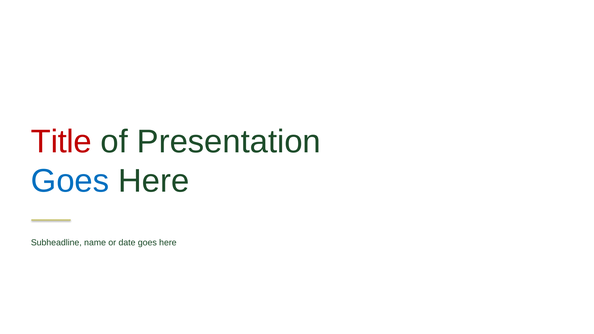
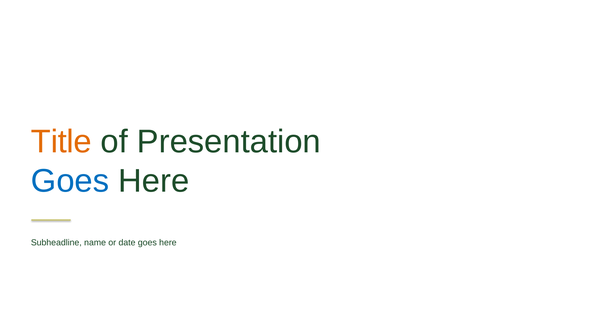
Title colour: red -> orange
